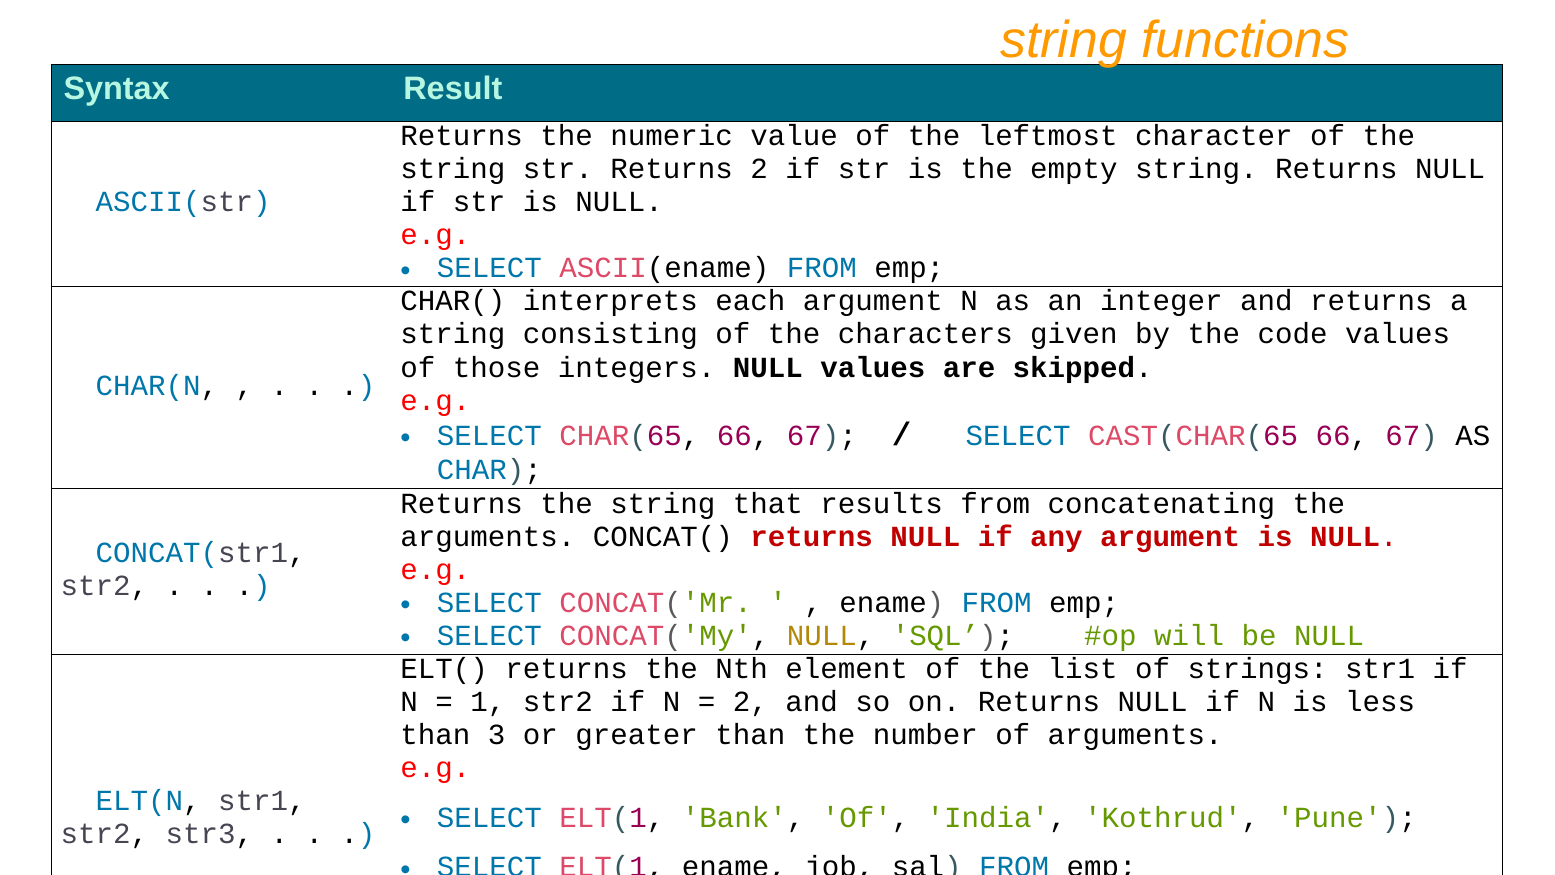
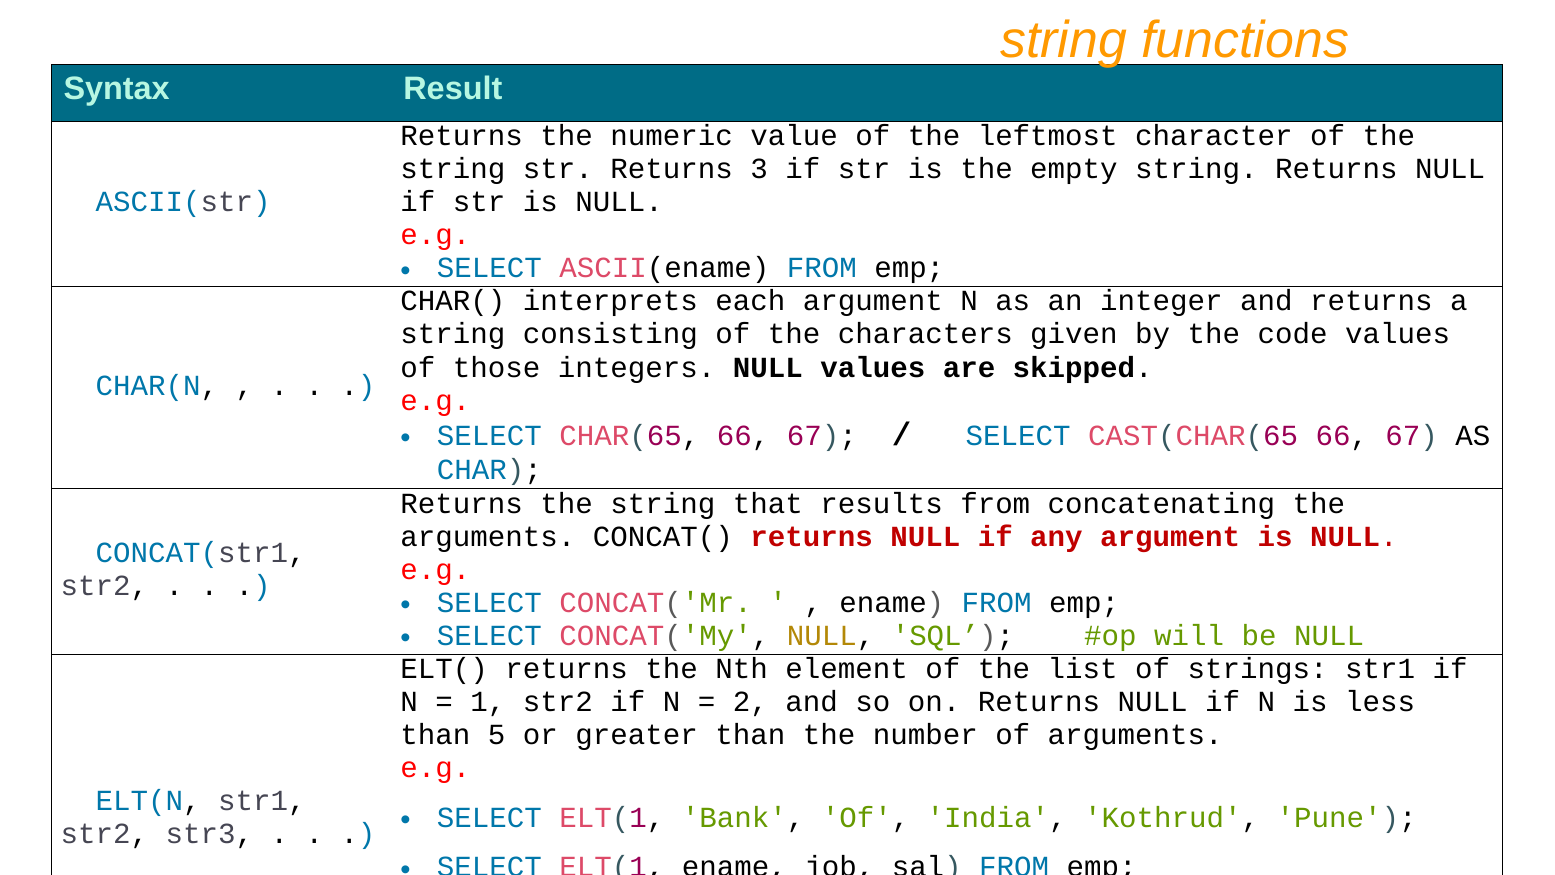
Returns 2: 2 -> 3
3: 3 -> 5
